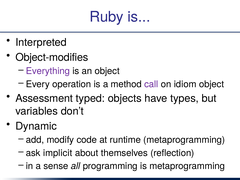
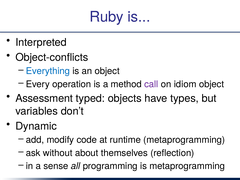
Object-modifies: Object-modifies -> Object-conflicts
Everything colour: purple -> blue
implicit: implicit -> without
